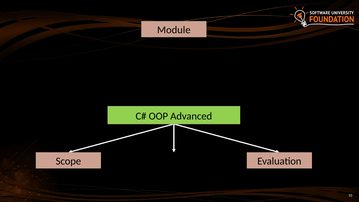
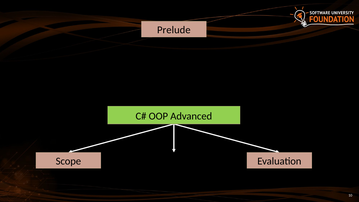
Module: Module -> Prelude
